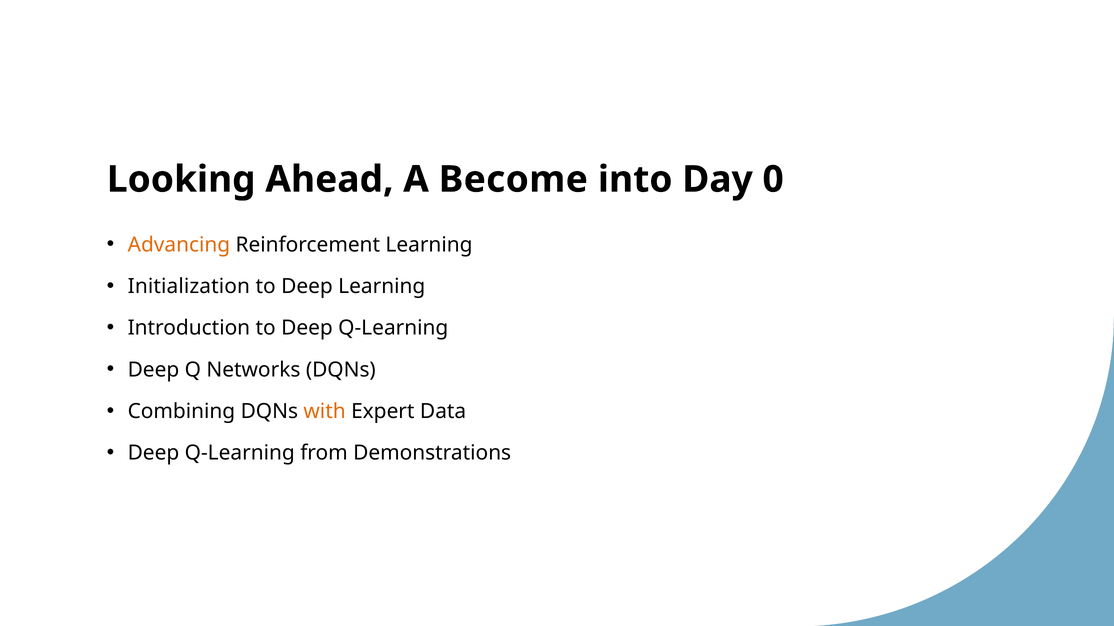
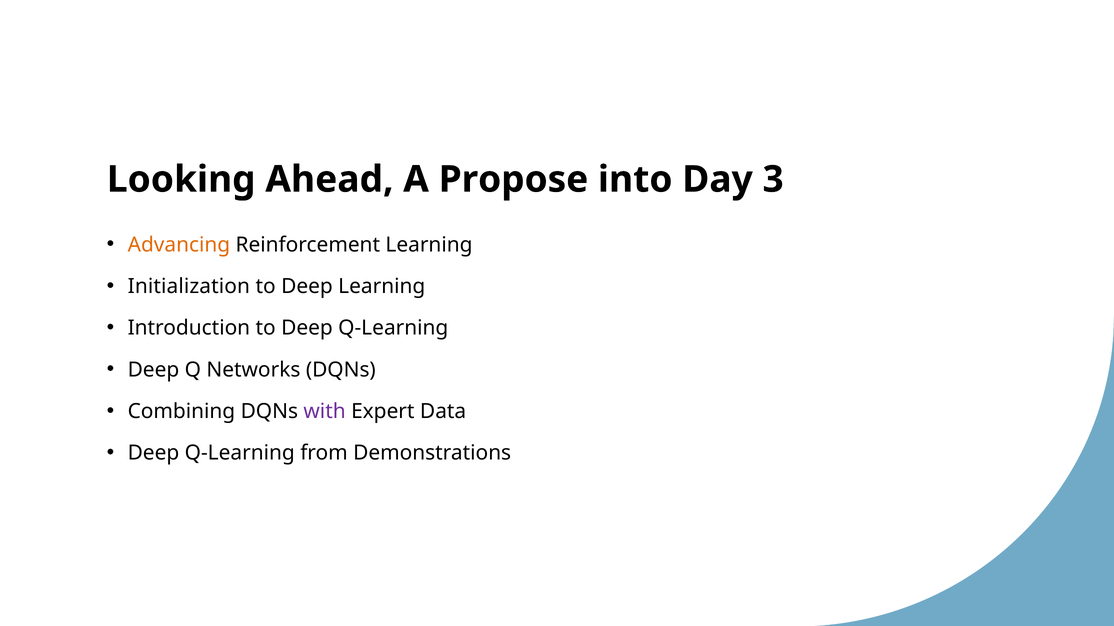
Become: Become -> Propose
0: 0 -> 3
with colour: orange -> purple
